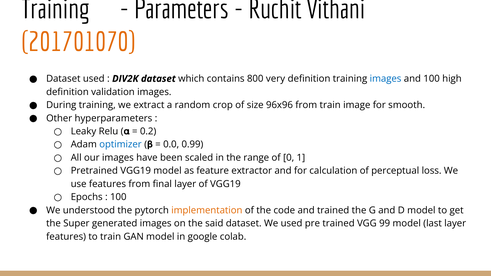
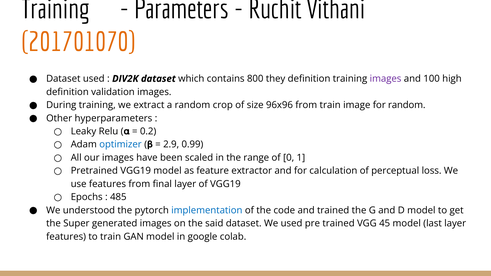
very: very -> they
images at (386, 79) colour: blue -> purple
for smooth: smooth -> random
0.0: 0.0 -> 2.9
100 at (118, 197): 100 -> 485
implementation colour: orange -> blue
99: 99 -> 45
